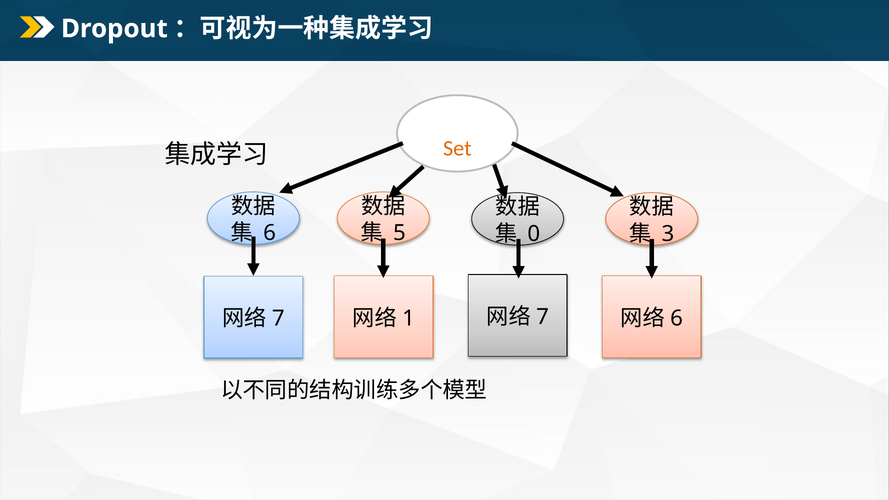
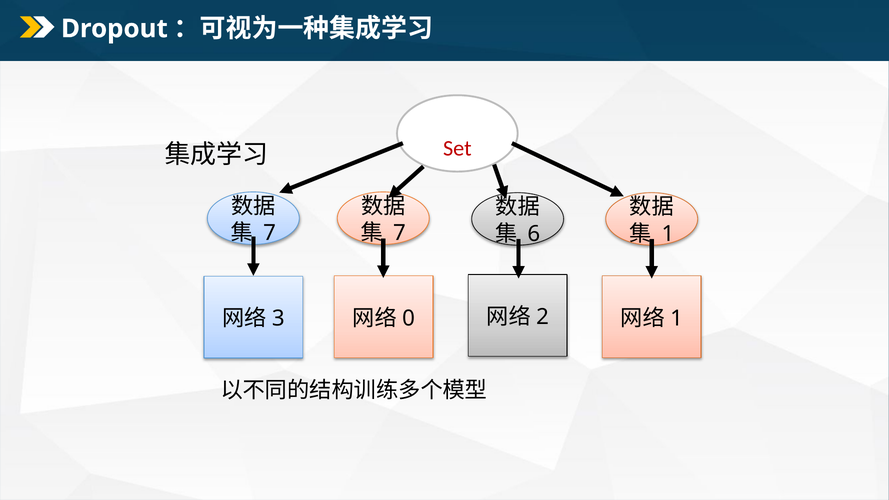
Set colour: orange -> red
6 at (270, 233): 6 -> 7
5 at (399, 233): 5 -> 7
0: 0 -> 6
3 at (668, 234): 3 -> 1
7 at (278, 319): 7 -> 3
1: 1 -> 0
7 at (543, 317): 7 -> 2
6 at (677, 318): 6 -> 1
